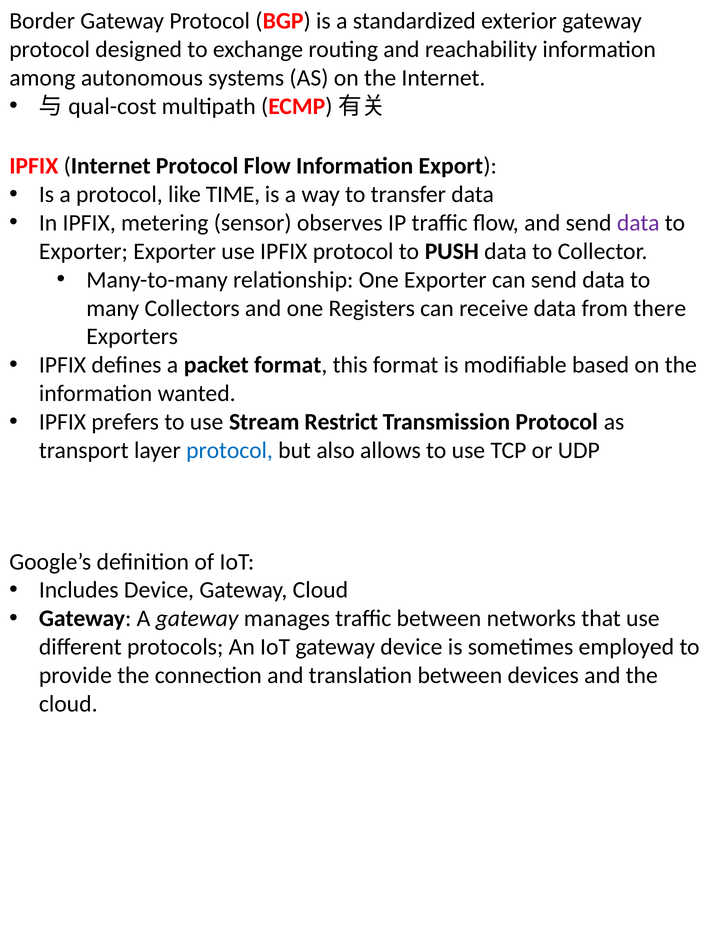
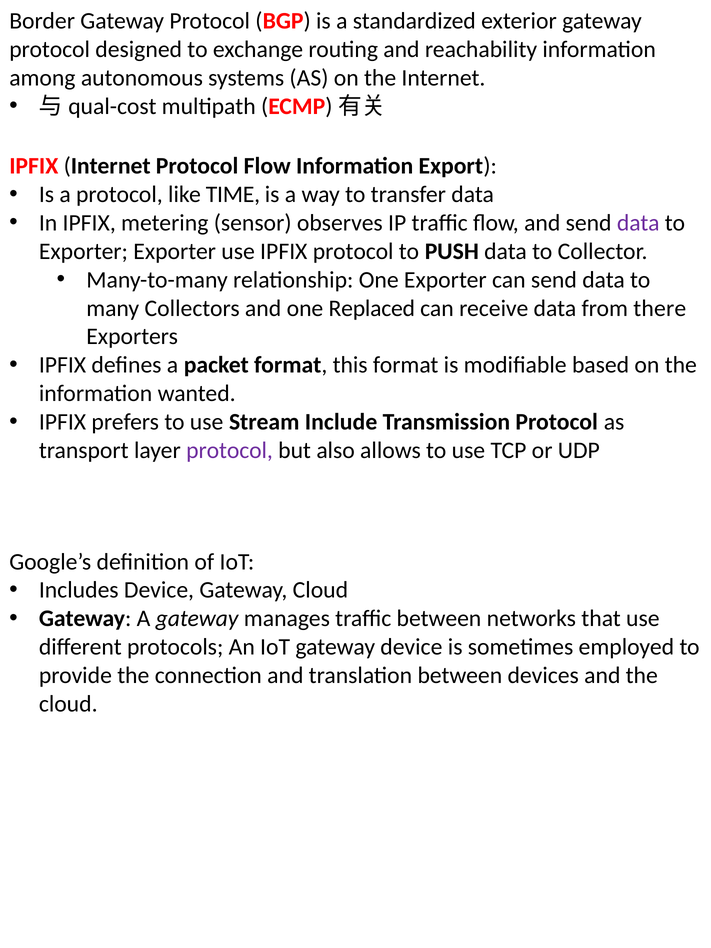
Registers: Registers -> Replaced
Restrict: Restrict -> Include
protocol at (230, 450) colour: blue -> purple
